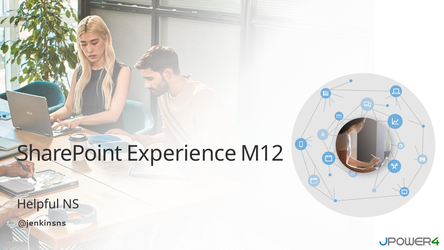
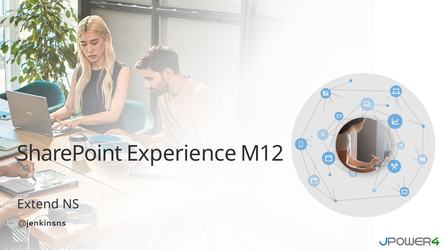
Helpful: Helpful -> Extend
